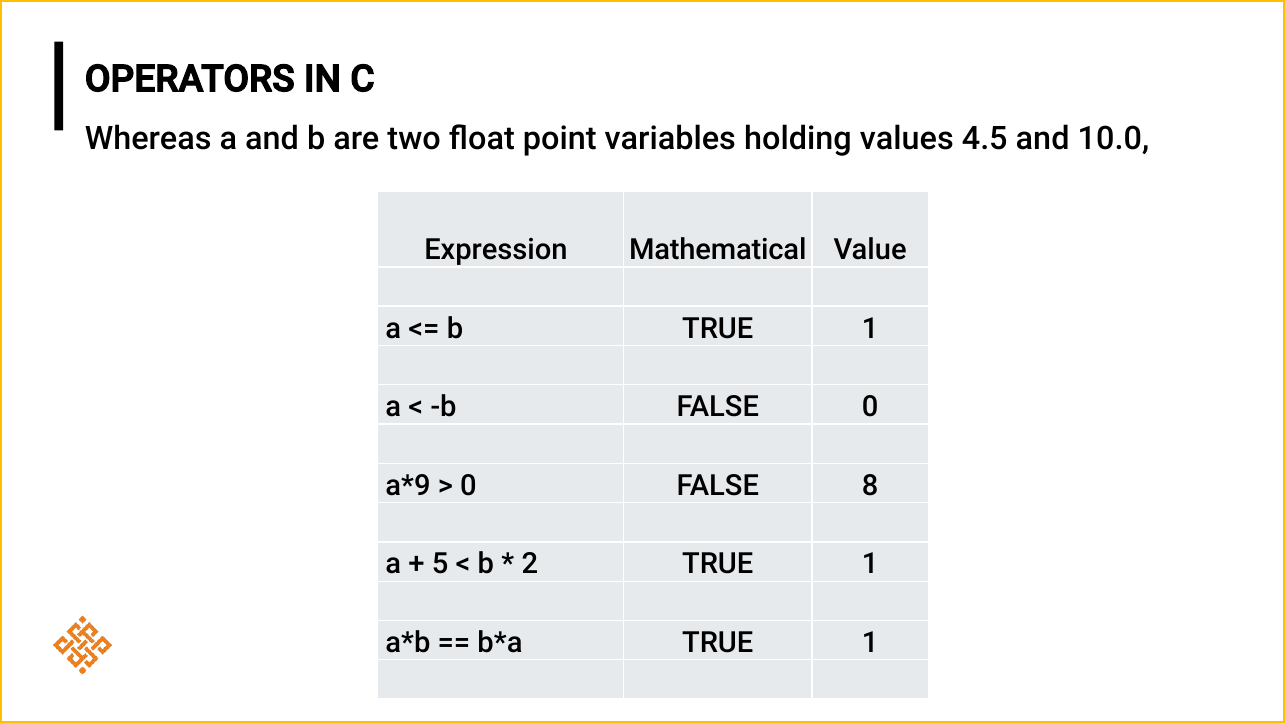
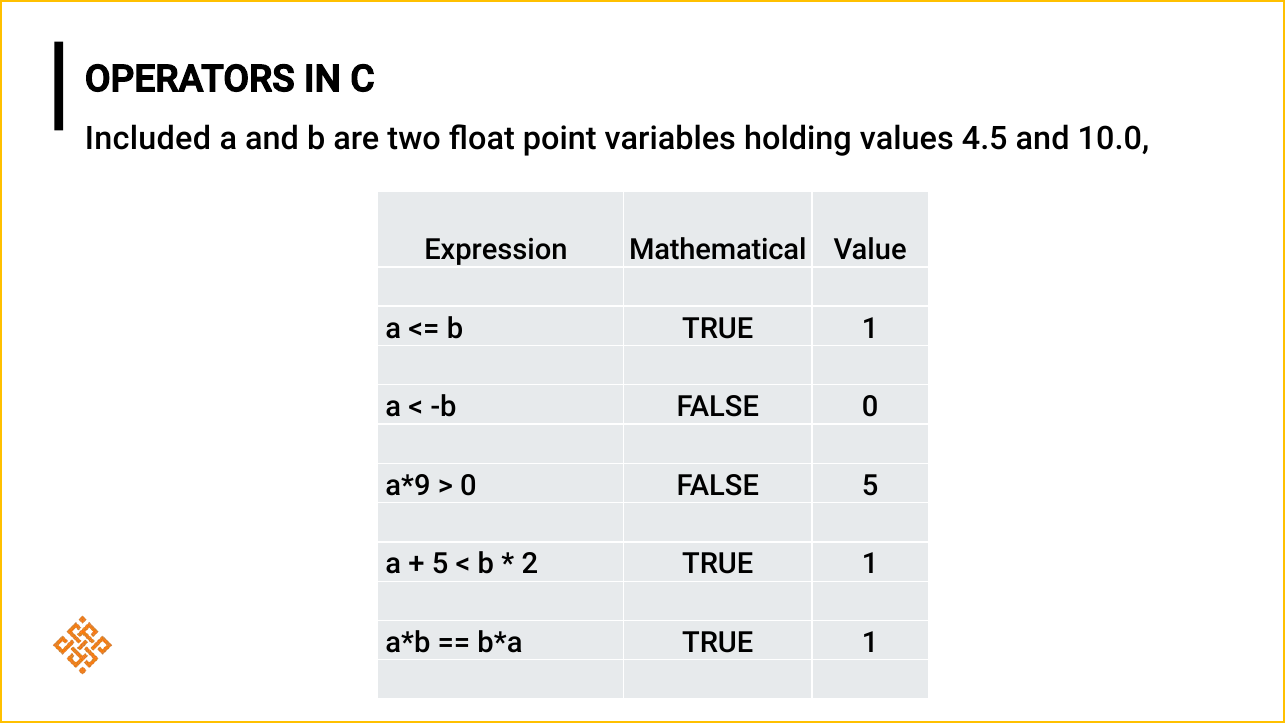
Whereas: Whereas -> Included
FALSE 8: 8 -> 5
